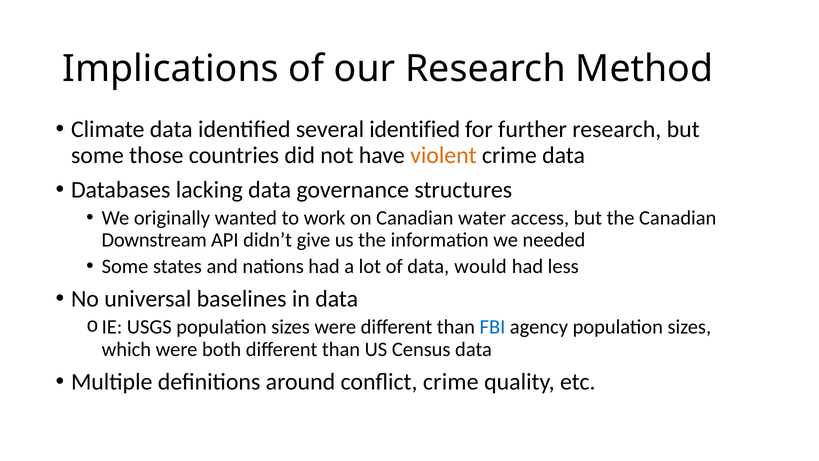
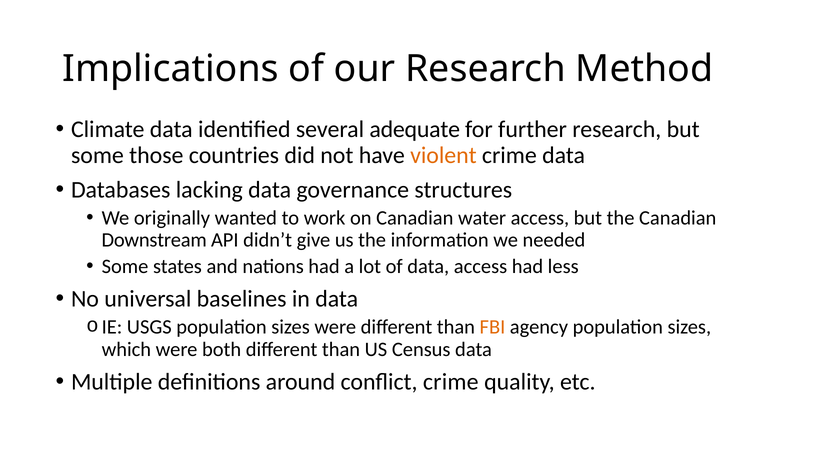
several identified: identified -> adequate
data would: would -> access
FBI colour: blue -> orange
